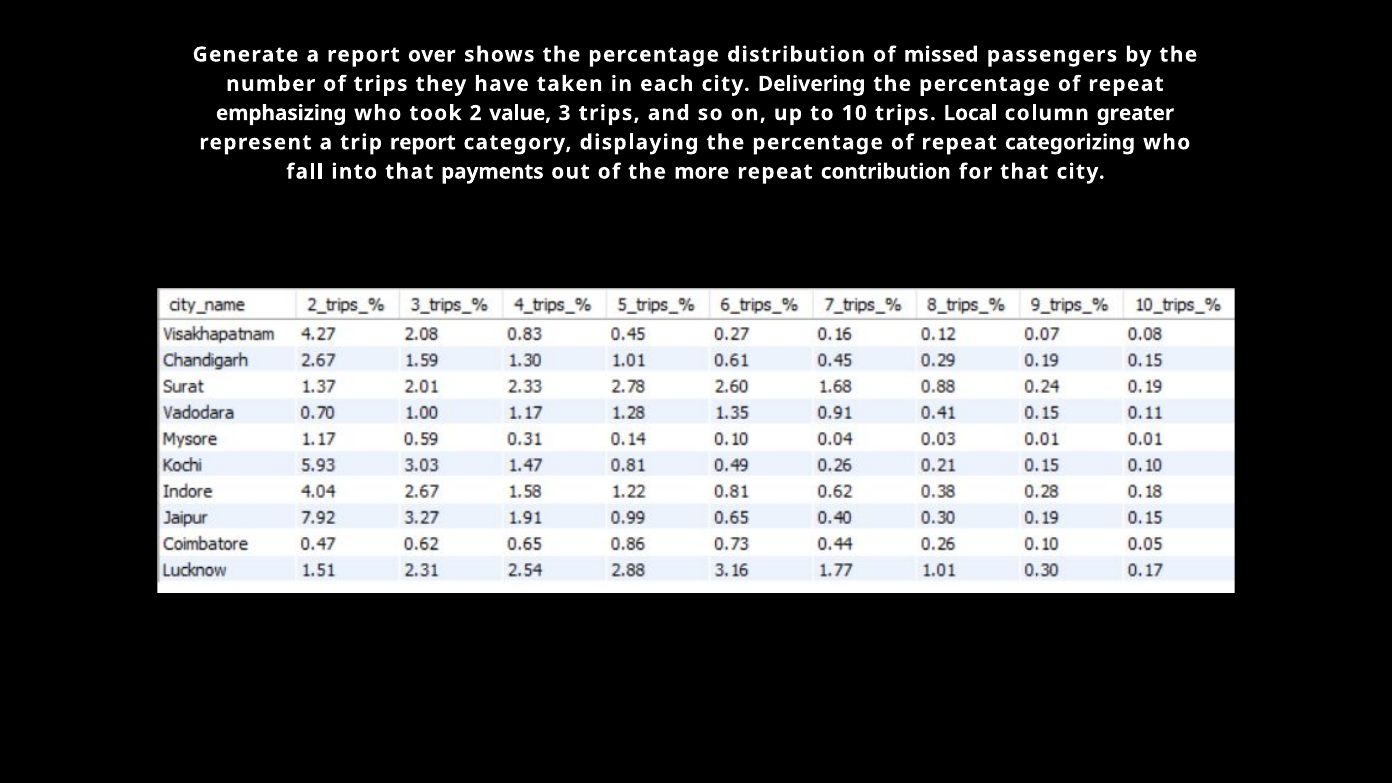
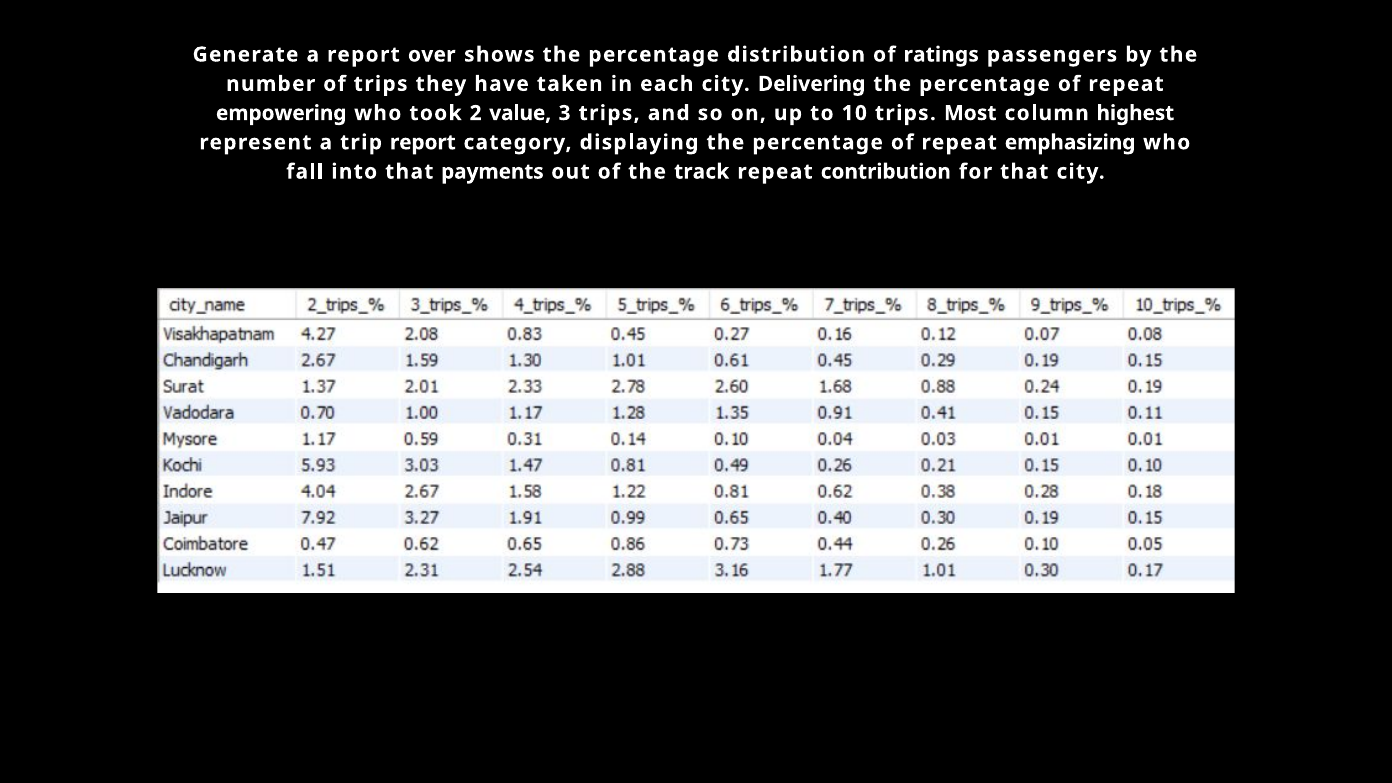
missed: missed -> ratings
emphasizing: emphasizing -> empowering
Local: Local -> Most
greater: greater -> highest
categorizing: categorizing -> emphasizing
more: more -> track
